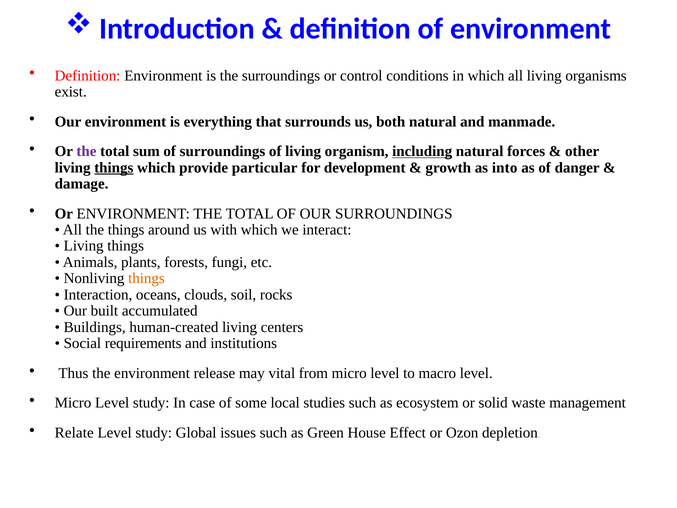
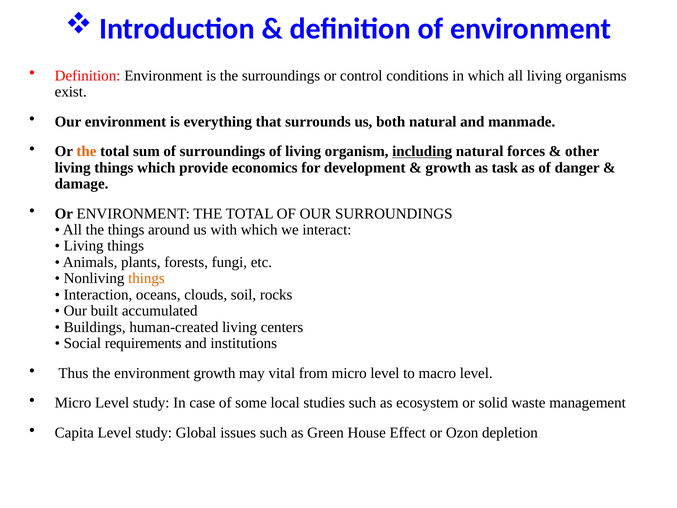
the at (86, 151) colour: purple -> orange
things at (114, 167) underline: present -> none
particular: particular -> economics
into: into -> task
environment release: release -> growth
Relate: Relate -> Capita
